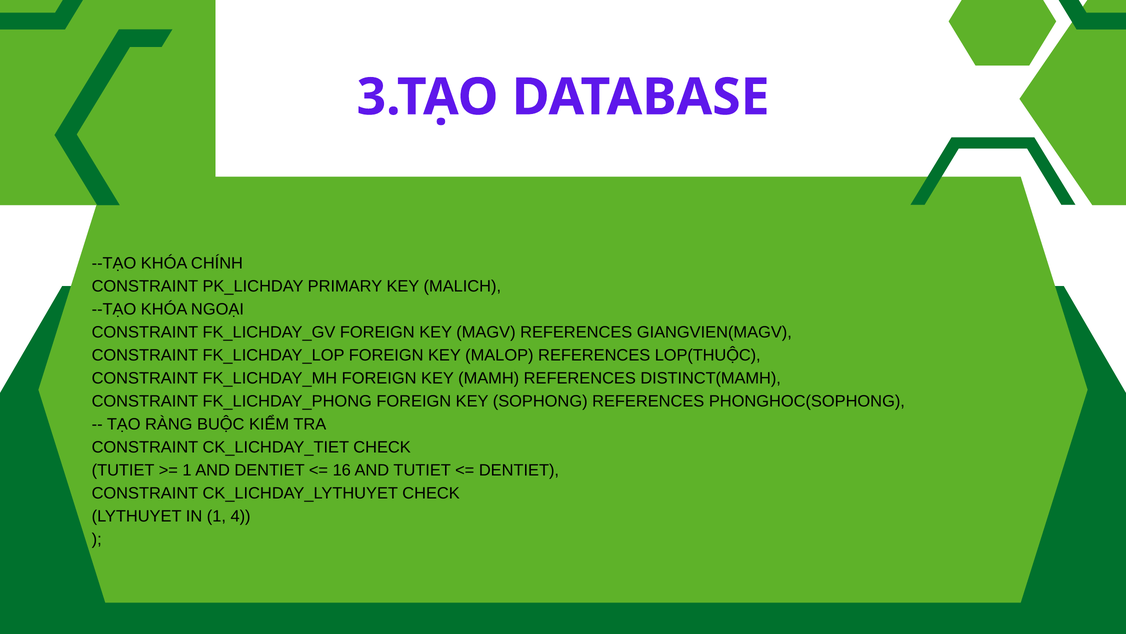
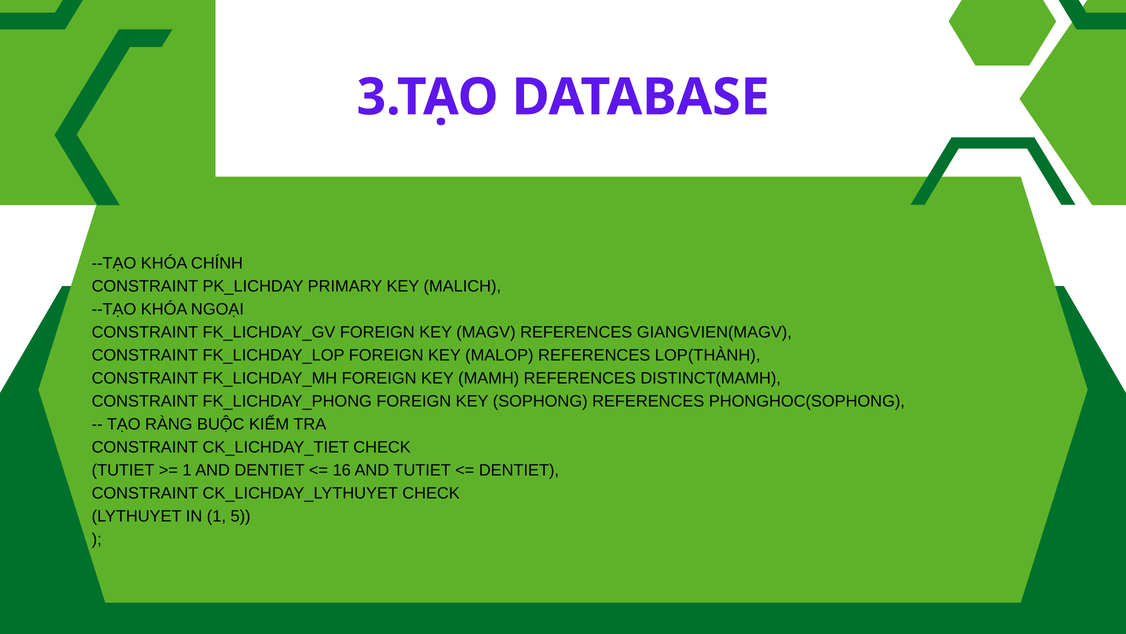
LOP(THUỘC: LOP(THUỘC -> LOP(THÀNH
4: 4 -> 5
